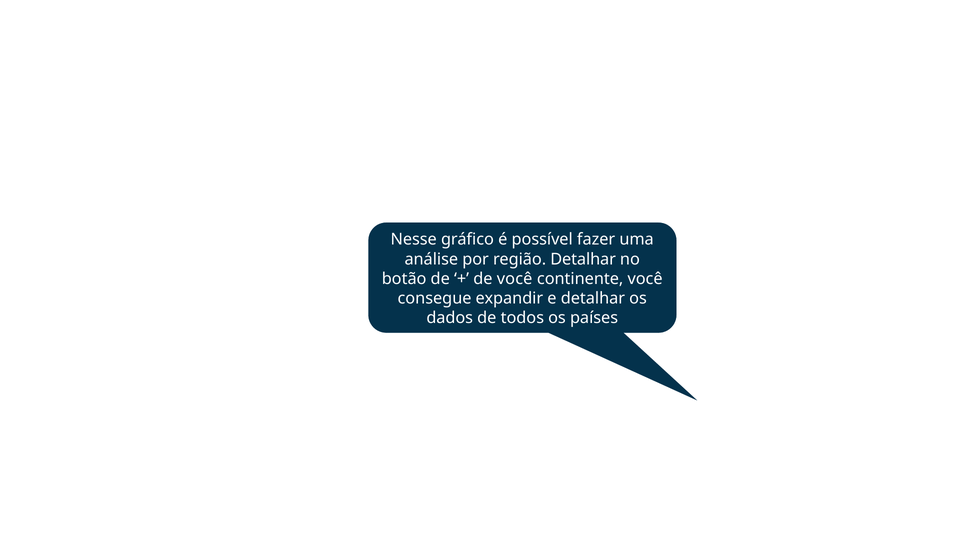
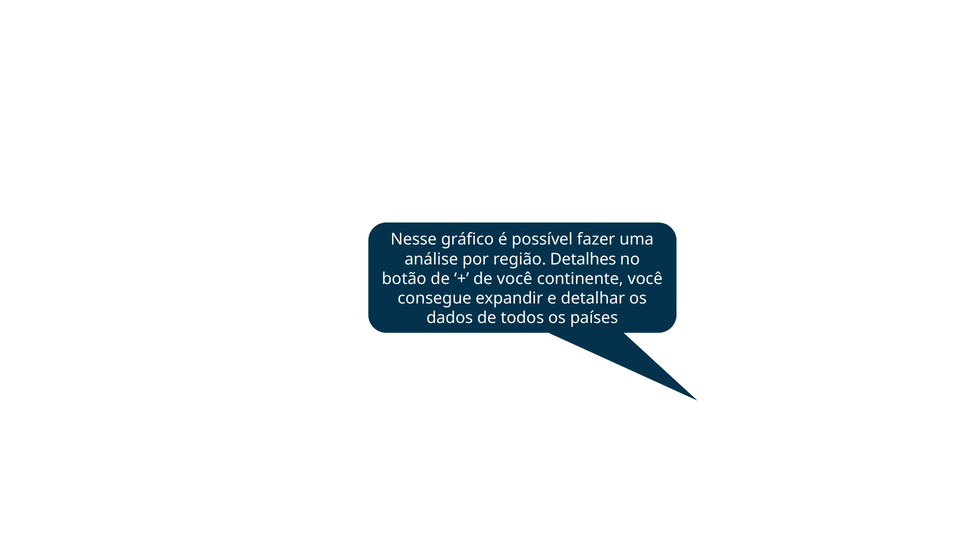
região Detalhar: Detalhar -> Detalhes
